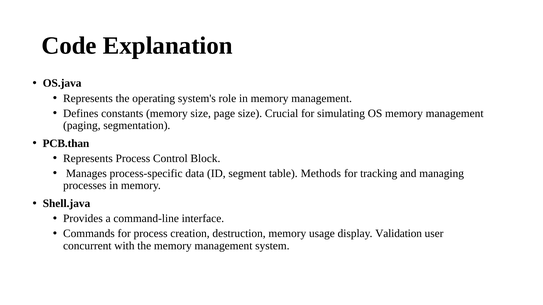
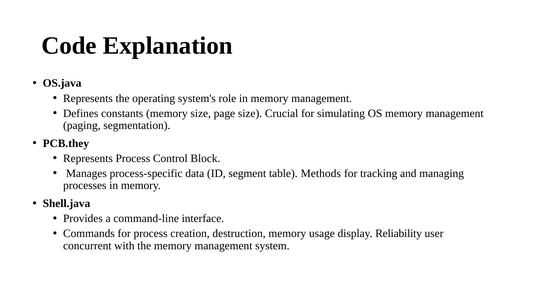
PCB.than: PCB.than -> PCB.they
Validation: Validation -> Reliability
